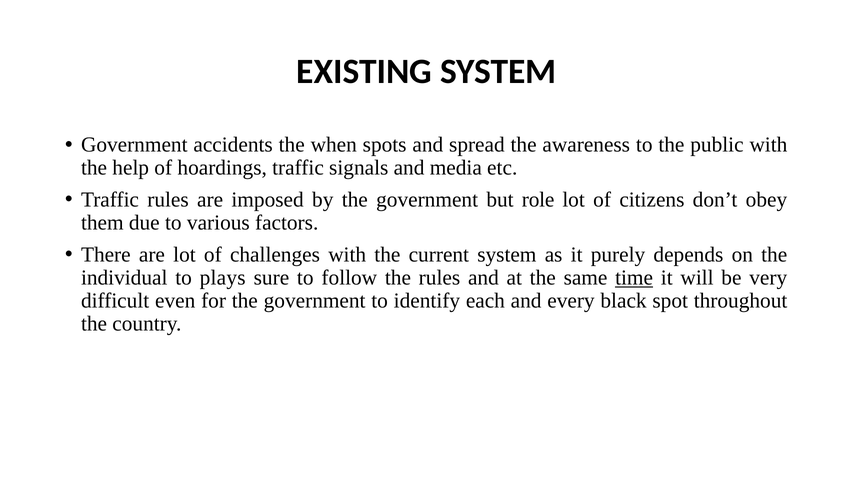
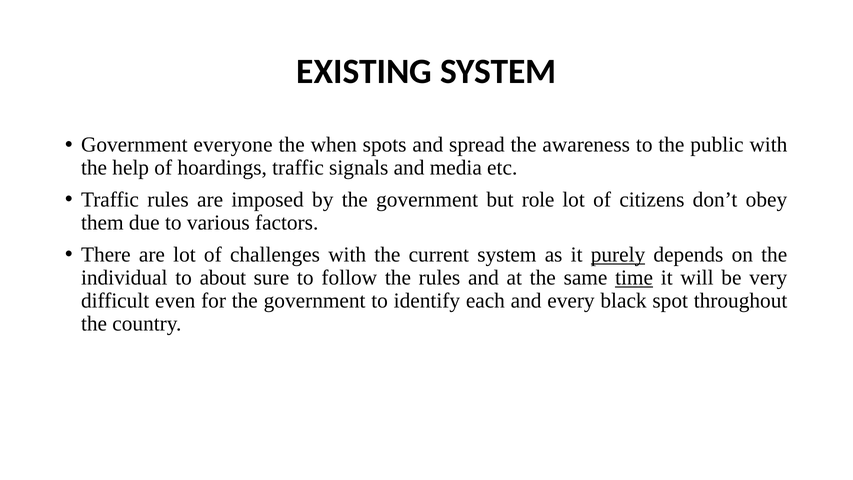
accidents: accidents -> everyone
purely underline: none -> present
plays: plays -> about
